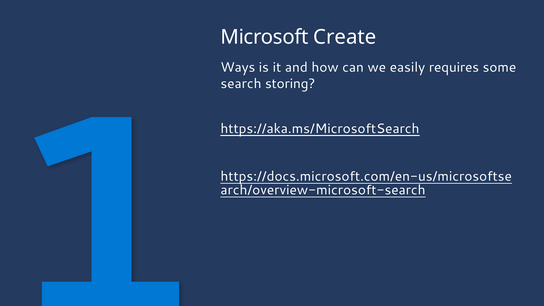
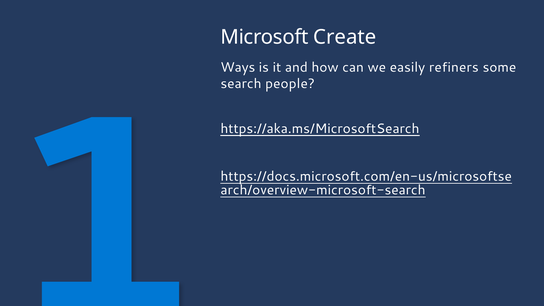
requires: requires -> refiners
storing: storing -> people
